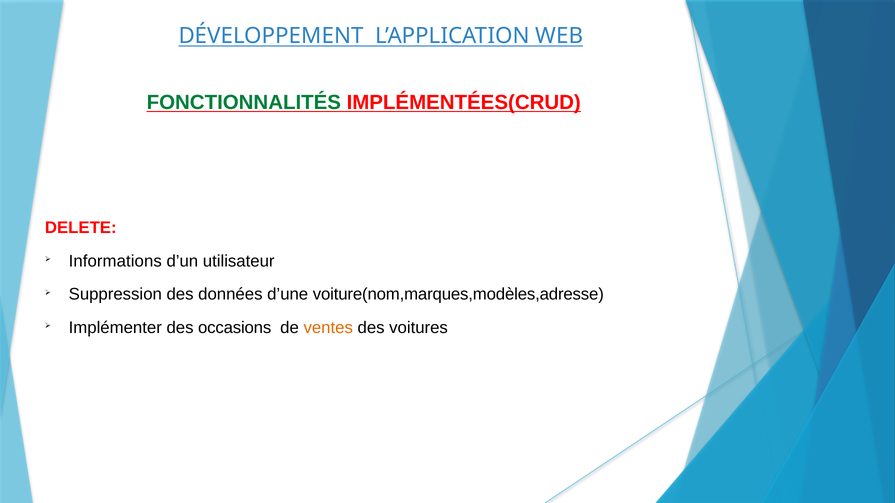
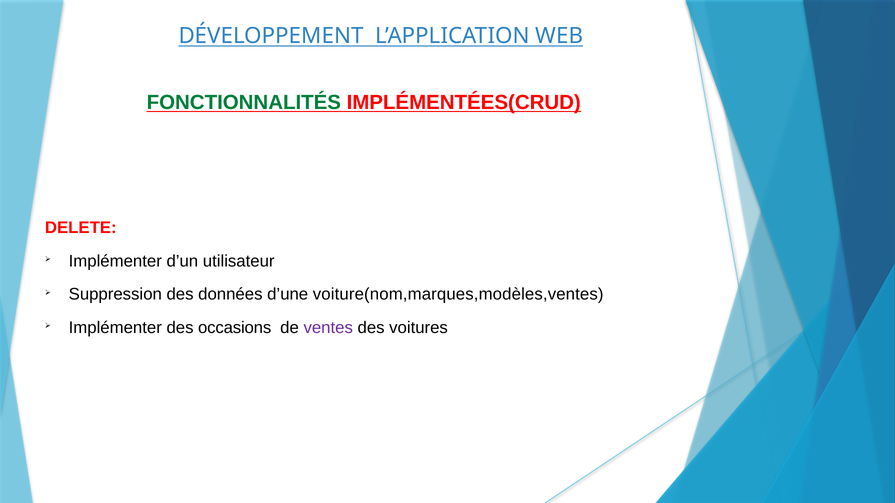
Informations at (115, 261): Informations -> Implémenter
voiture(nom,marques,modèles,adresse: voiture(nom,marques,modèles,adresse -> voiture(nom,marques,modèles,ventes
ventes colour: orange -> purple
